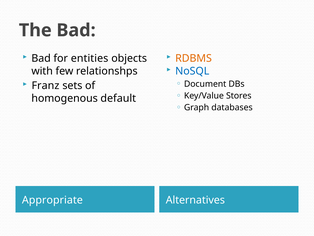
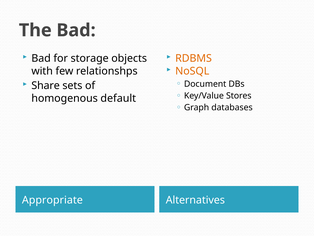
entities: entities -> storage
NoSQL colour: blue -> orange
Franz: Franz -> Share
